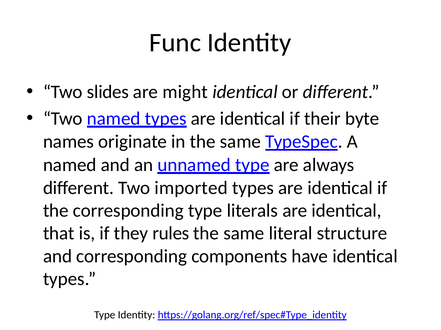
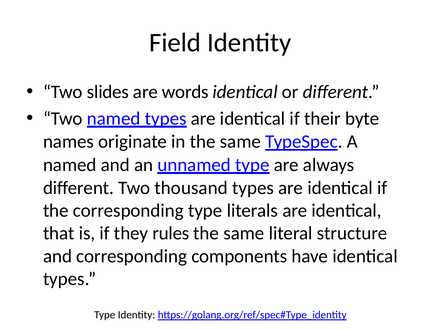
Func: Func -> Field
might: might -> words
imported: imported -> thousand
